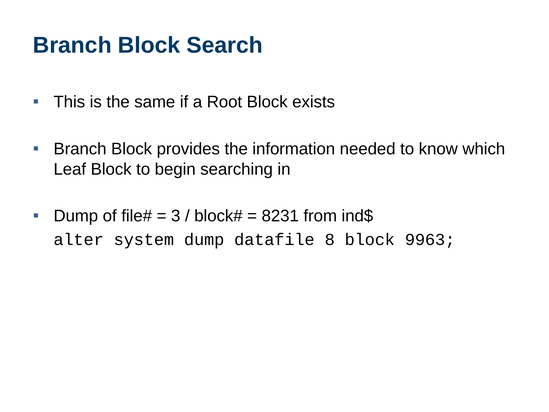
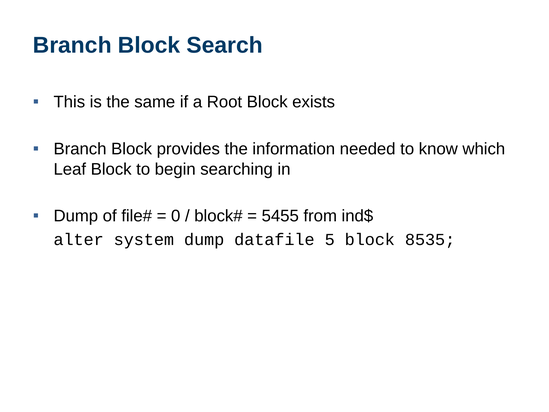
3: 3 -> 0
8231: 8231 -> 5455
8: 8 -> 5
9963: 9963 -> 8535
